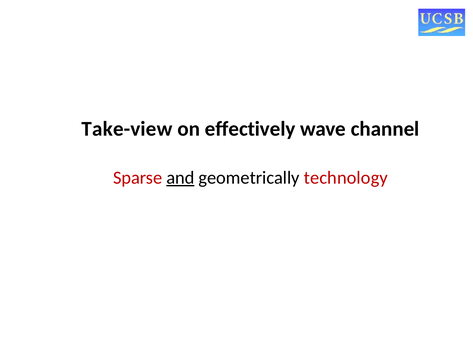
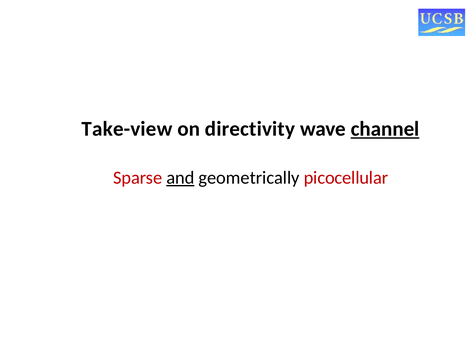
effectively: effectively -> directivity
channel underline: none -> present
technology: technology -> picocellular
